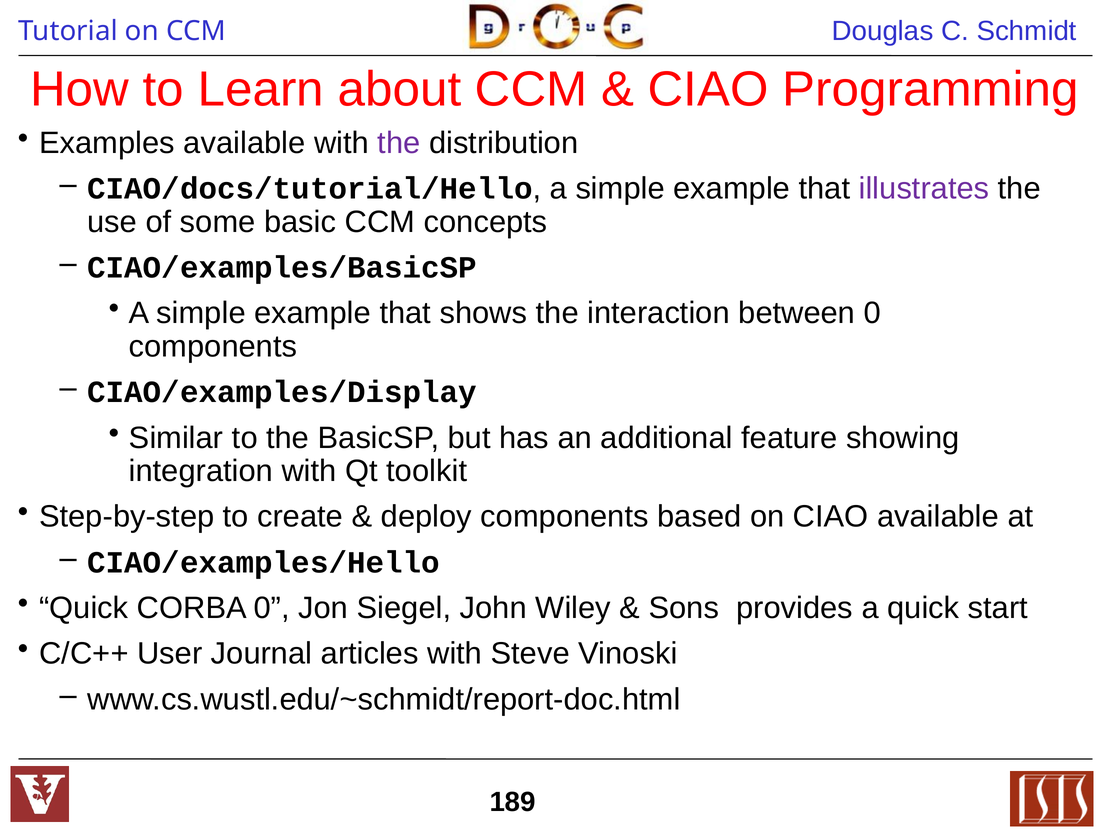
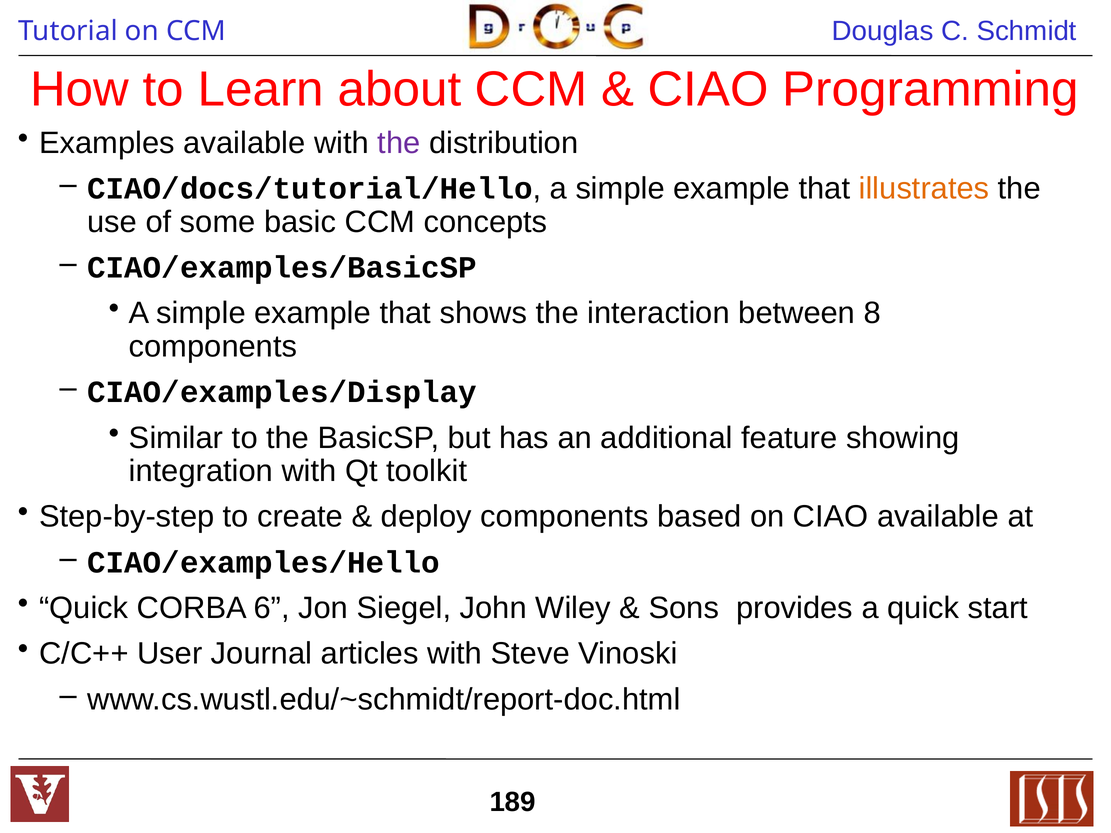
illustrates colour: purple -> orange
between 0: 0 -> 8
CORBA 0: 0 -> 6
